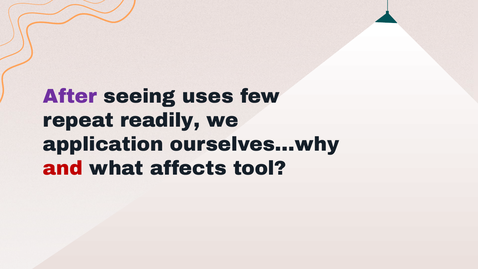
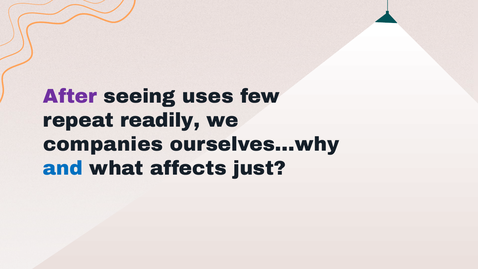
application: application -> companies
and colour: red -> blue
tool: tool -> just
